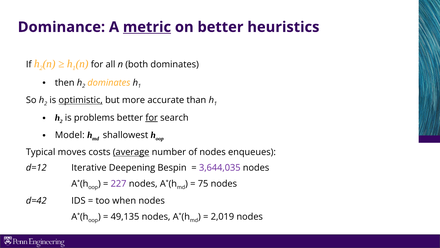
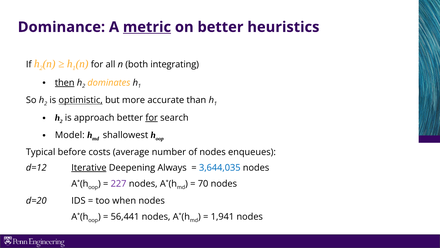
both dominates: dominates -> integrating
then underline: none -> present
problems: problems -> approach
moves: moves -> before
average underline: present -> none
Iterative underline: none -> present
Bespin: Bespin -> Always
3,644,035 colour: purple -> blue
75: 75 -> 70
d=42: d=42 -> d=20
49,135: 49,135 -> 56,441
2,019: 2,019 -> 1,941
